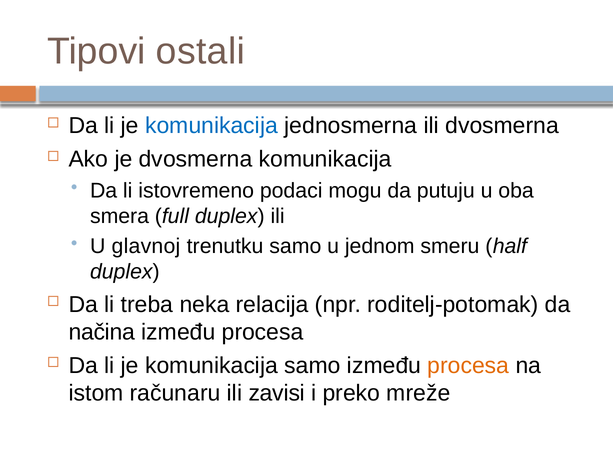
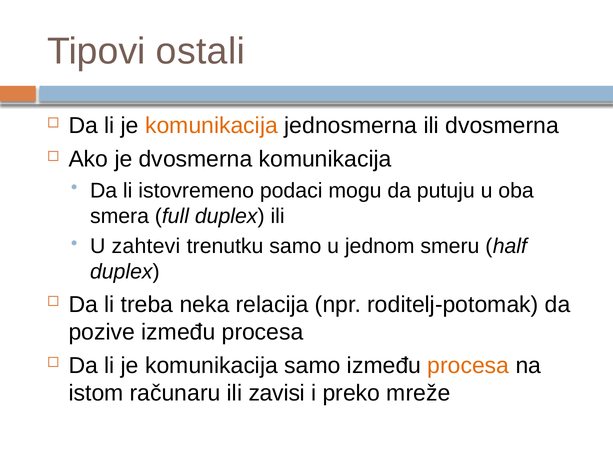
komunikacija at (212, 126) colour: blue -> orange
glavnoj: glavnoj -> zahtevi
načina: načina -> pozive
